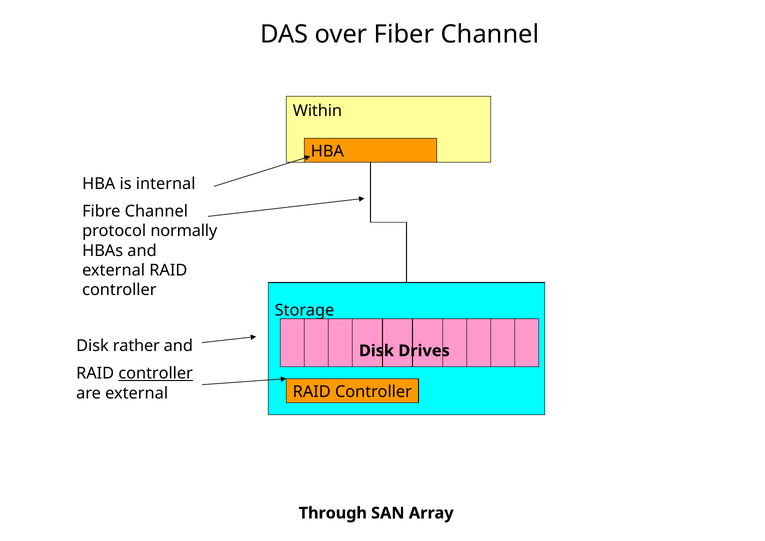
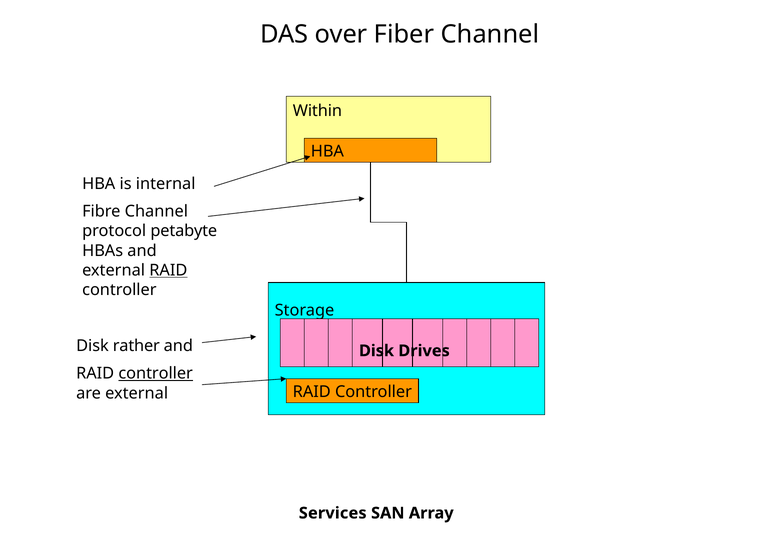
normally: normally -> petabyte
RAID at (168, 270) underline: none -> present
Through: Through -> Services
